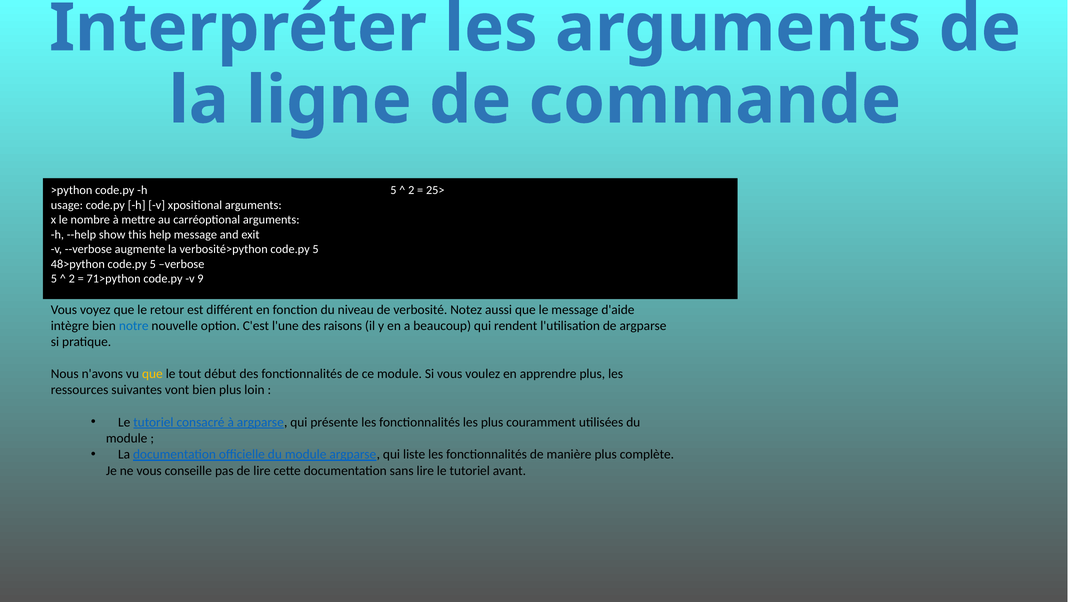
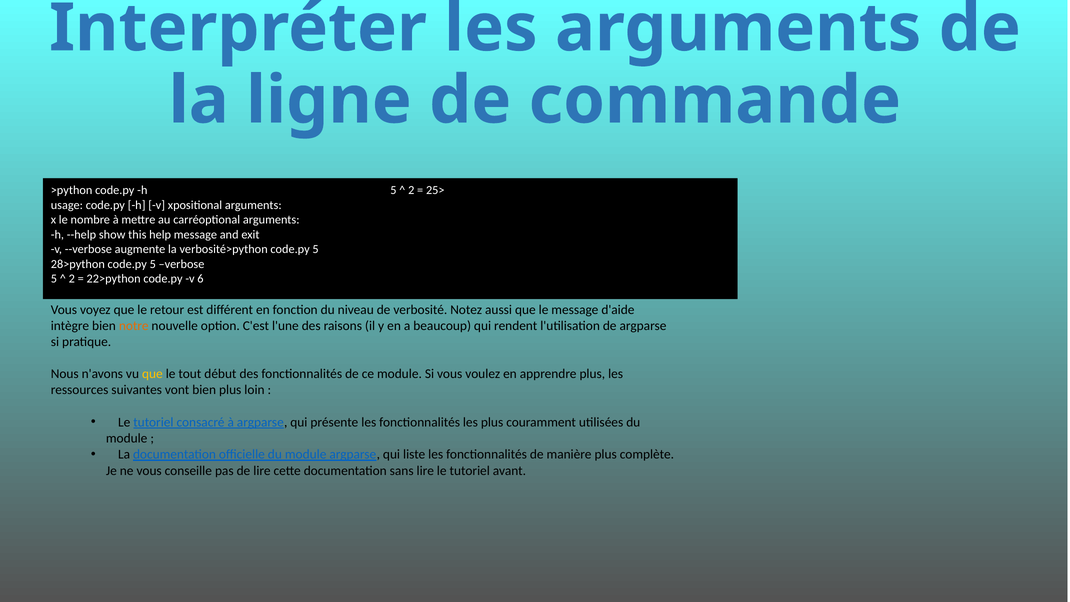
48>python: 48>python -> 28>python
71>python: 71>python -> 22>python
9: 9 -> 6
notre colour: blue -> orange
